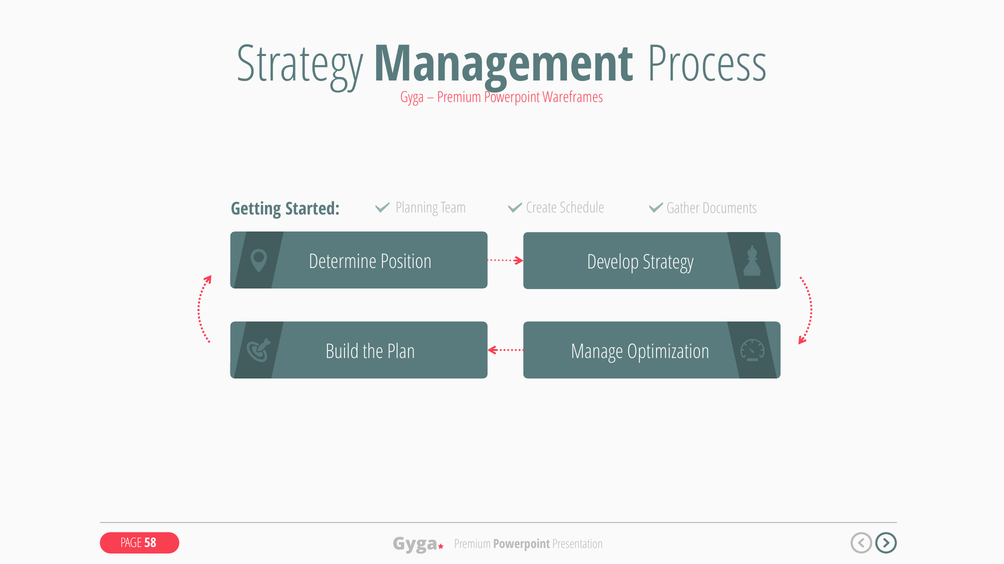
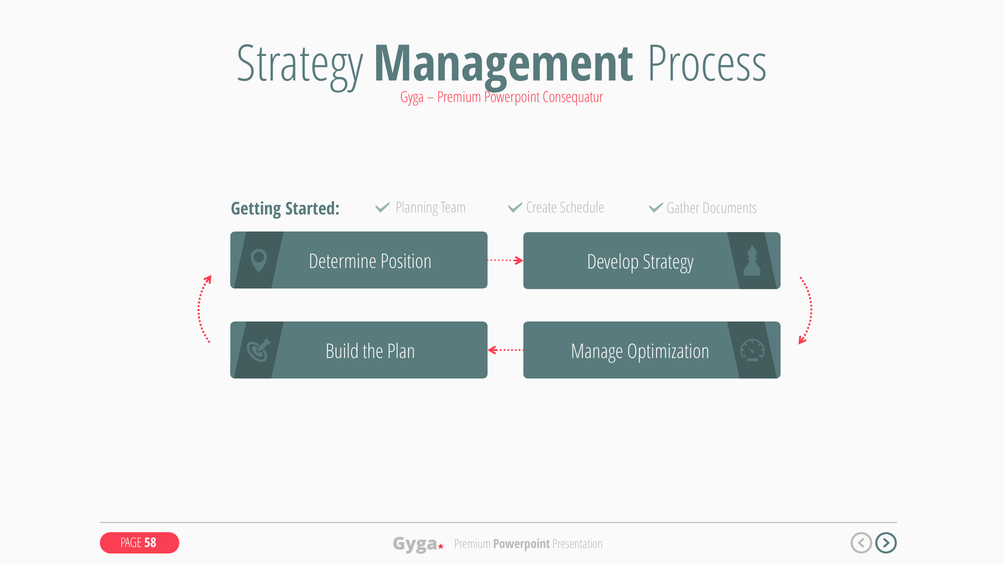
Wareframes: Wareframes -> Consequatur
